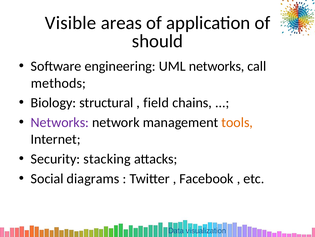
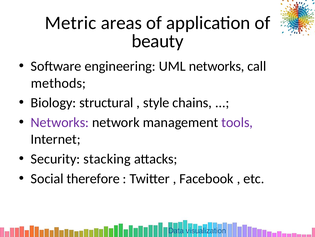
Visible: Visible -> Metric
should: should -> beauty
field: field -> style
tools colour: orange -> purple
diagrams: diagrams -> therefore
